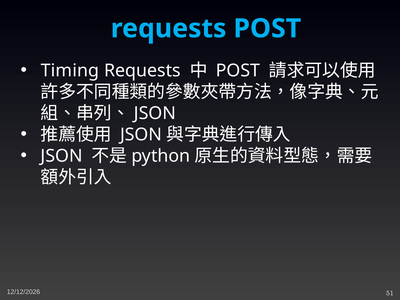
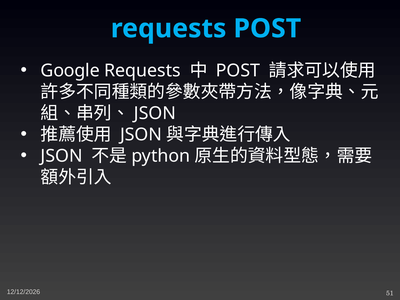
Timing: Timing -> Google
